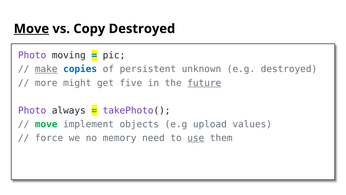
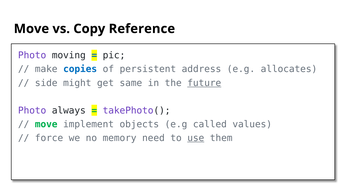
Move at (31, 29) underline: present -> none
Copy Destroyed: Destroyed -> Reference
make underline: present -> none
unknown: unknown -> address
e.g destroyed: destroyed -> allocates
more: more -> side
five: five -> same
upload: upload -> called
